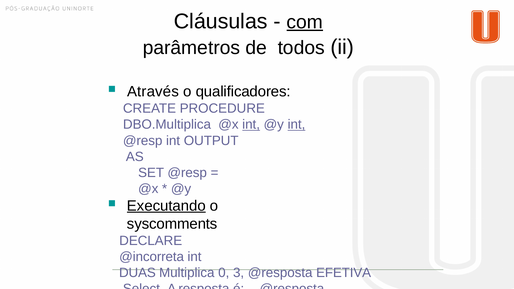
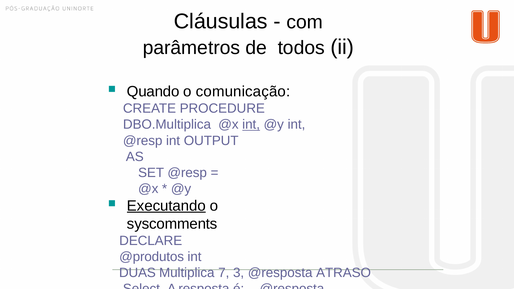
com underline: present -> none
Através: Através -> Quando
qualificadores: qualificadores -> comunicação
int at (296, 125) underline: present -> none
@incorreta: @incorreta -> @produtos
0: 0 -> 7
EFETIVA: EFETIVA -> ATRASO
